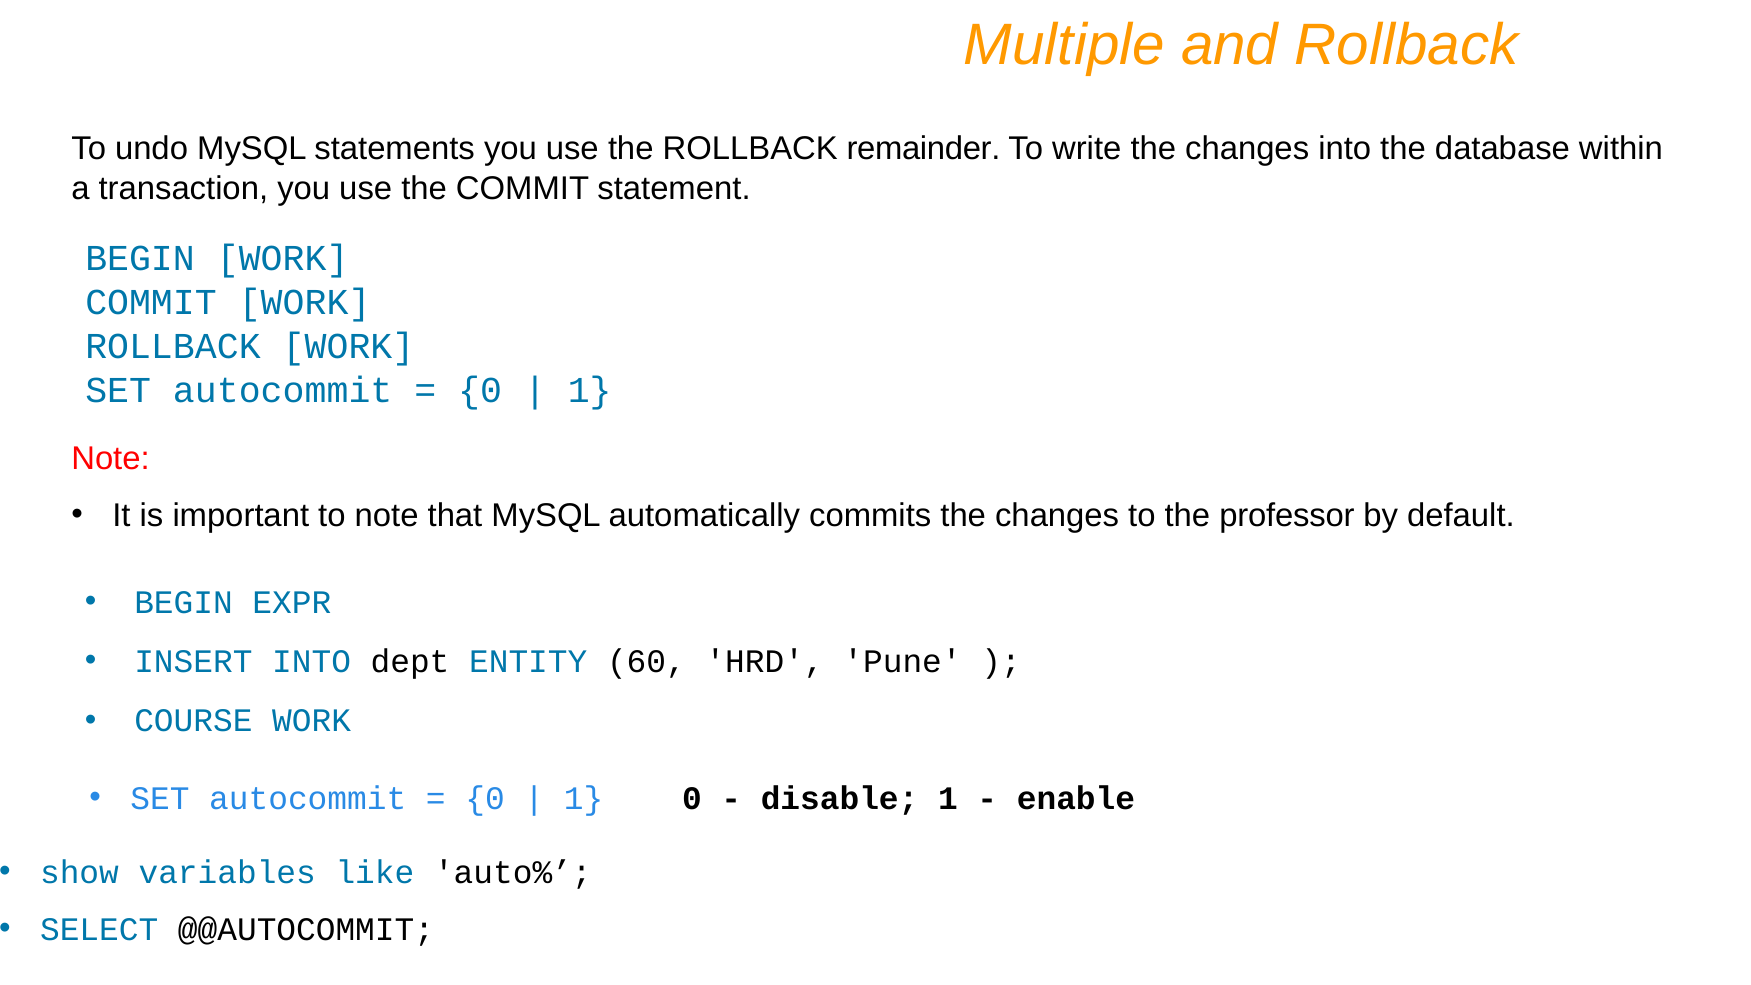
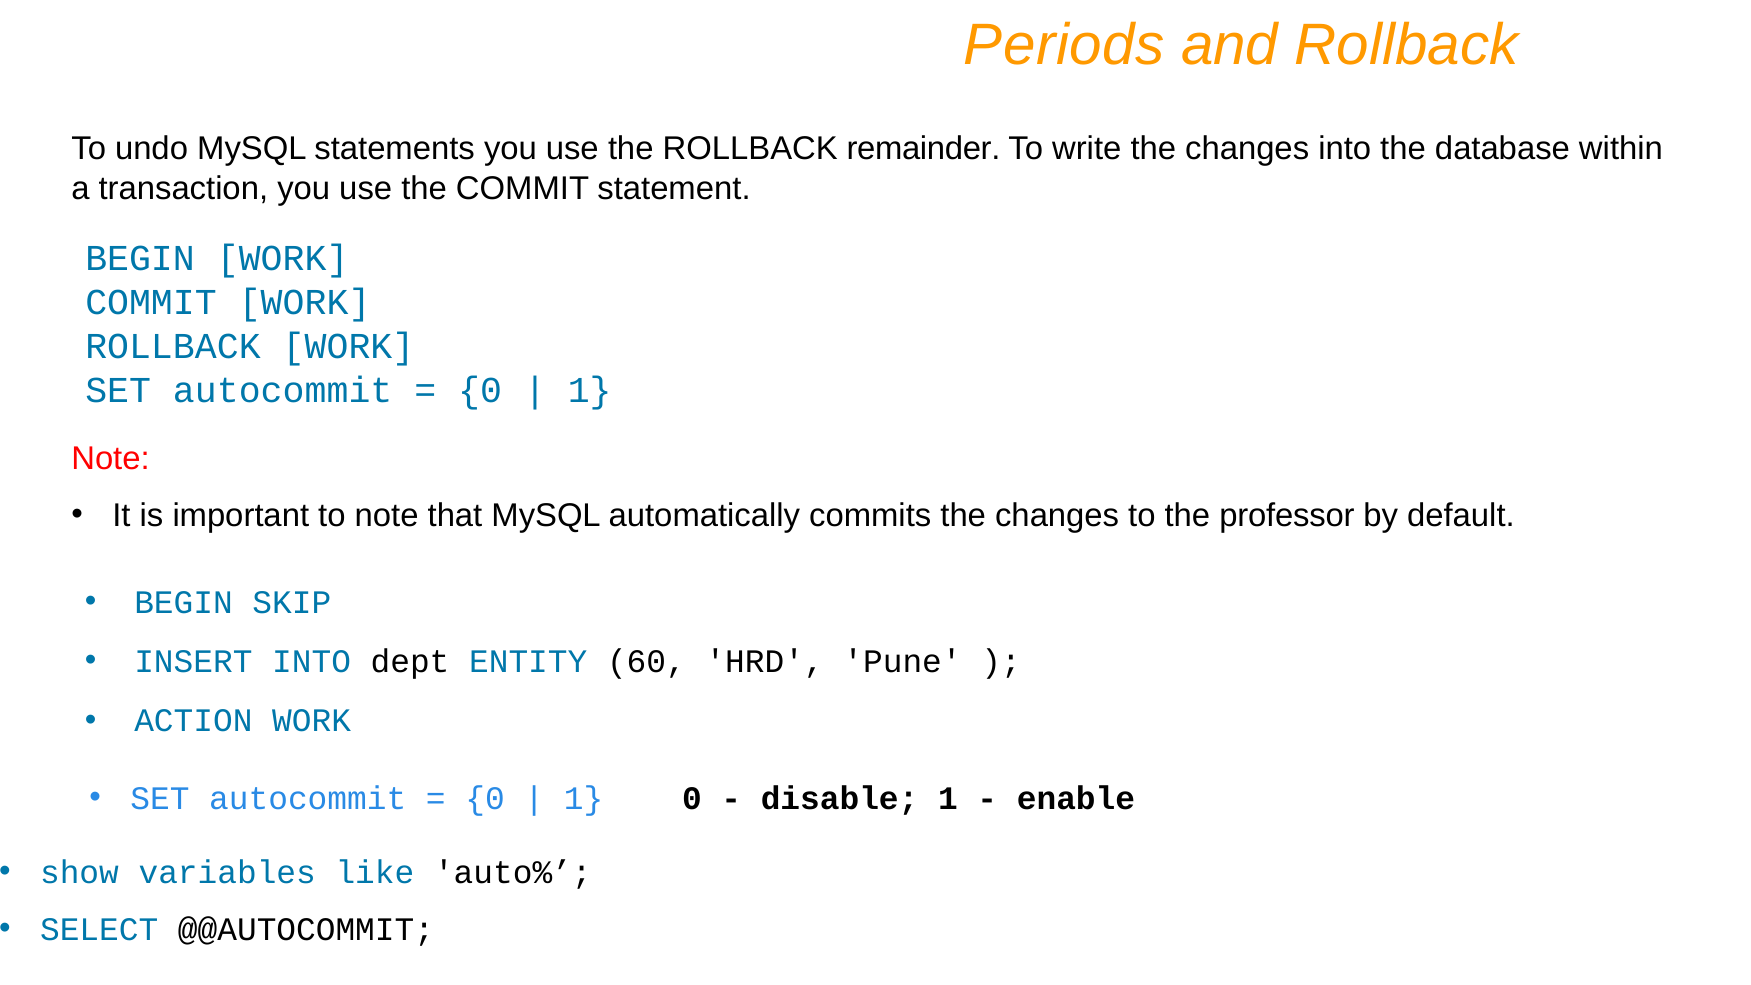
Multiple: Multiple -> Periods
EXPR: EXPR -> SKIP
COURSE: COURSE -> ACTION
